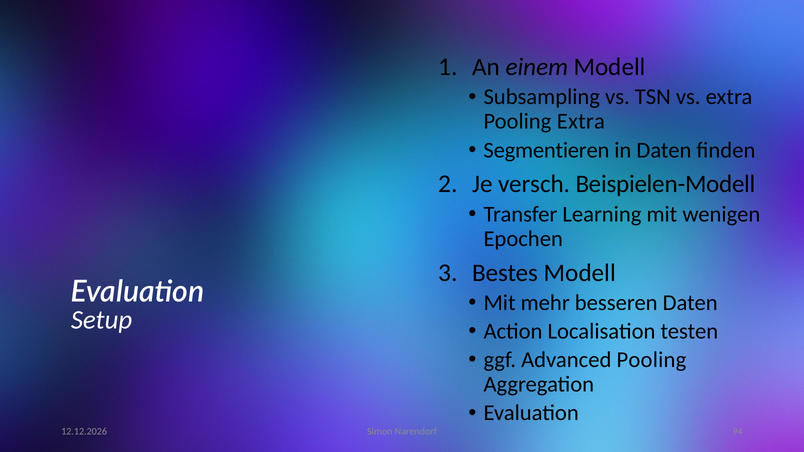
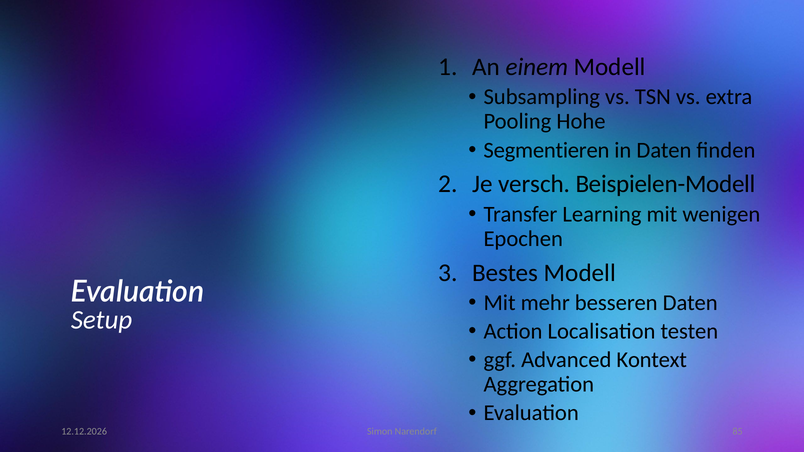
Pooling Extra: Extra -> Hohe
Advanced Pooling: Pooling -> Kontext
94: 94 -> 85
